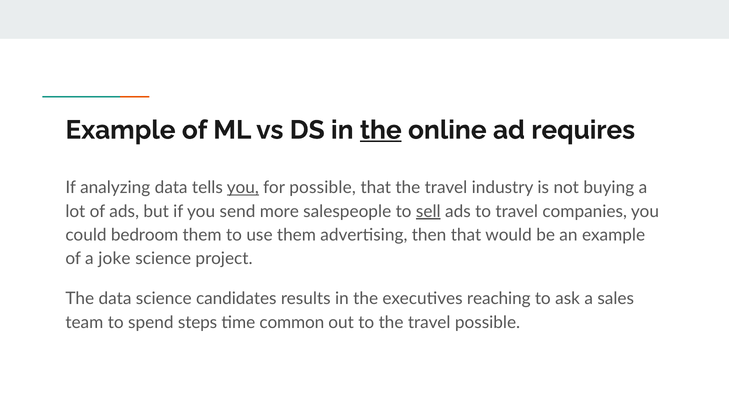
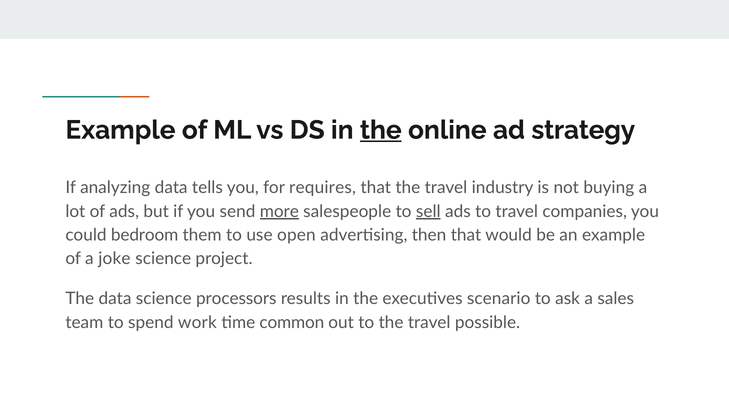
requires: requires -> strategy
you at (243, 188) underline: present -> none
for possible: possible -> requires
more underline: none -> present
use them: them -> open
candidates: candidates -> processors
reaching: reaching -> scenario
steps: steps -> work
